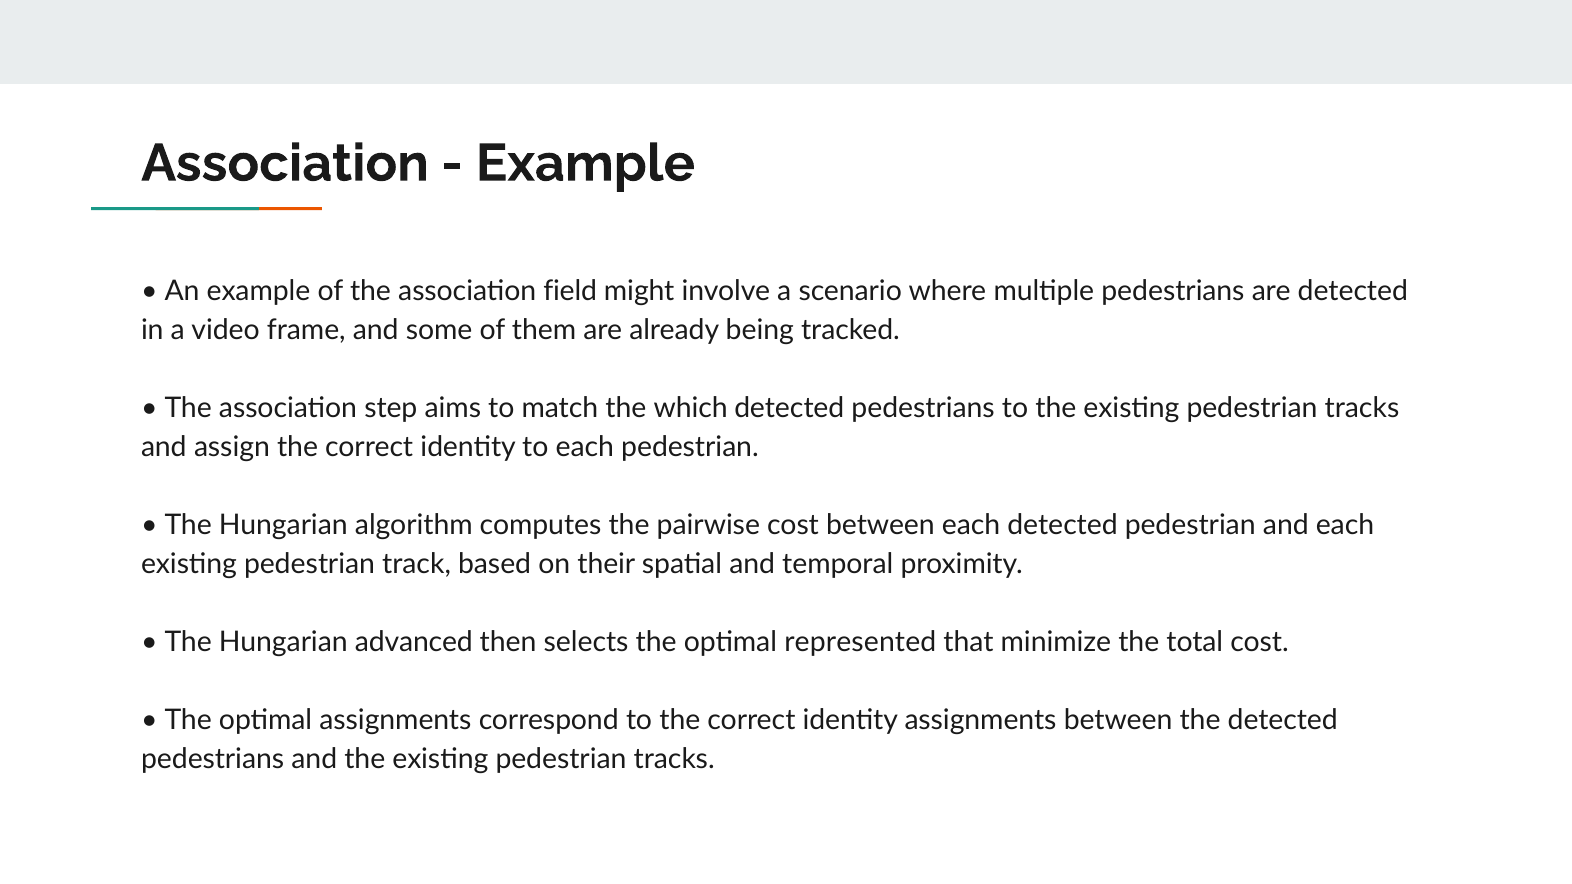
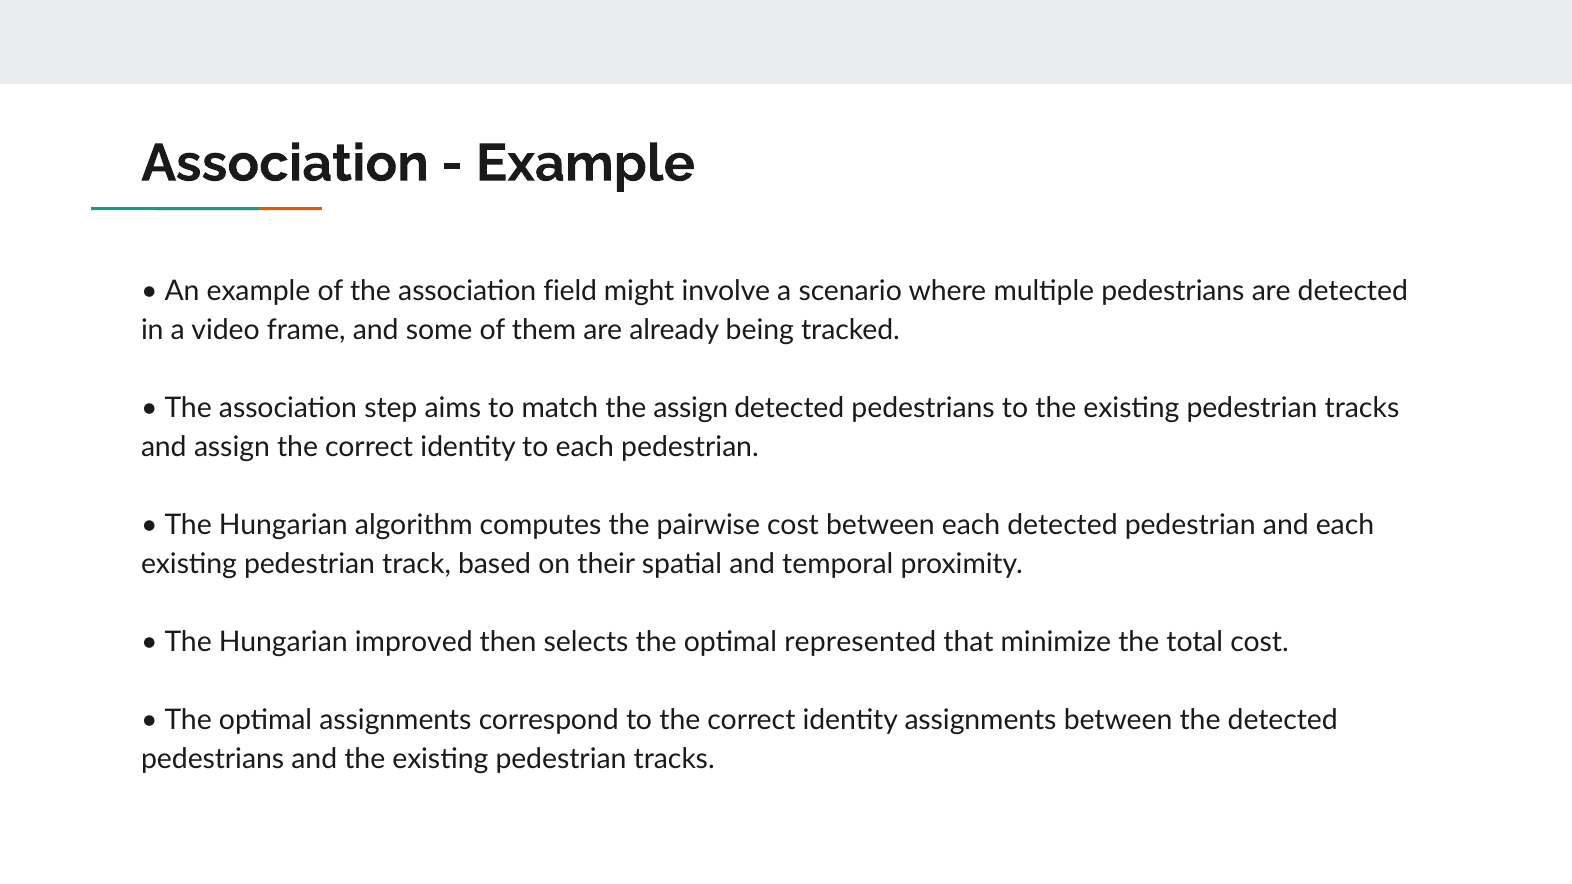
the which: which -> assign
advanced: advanced -> improved
